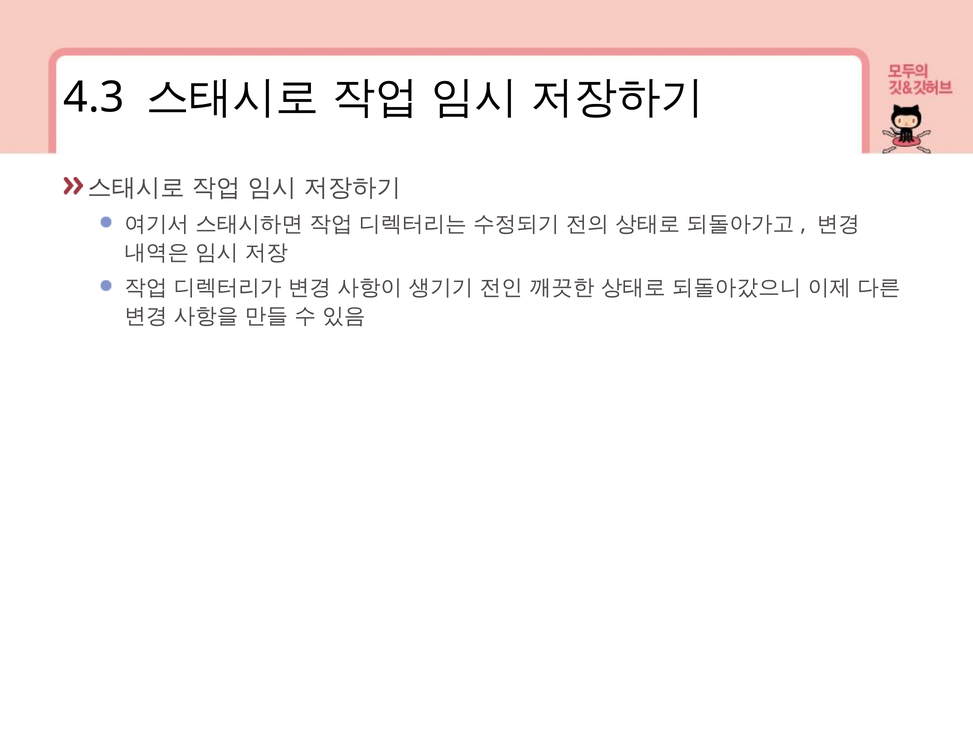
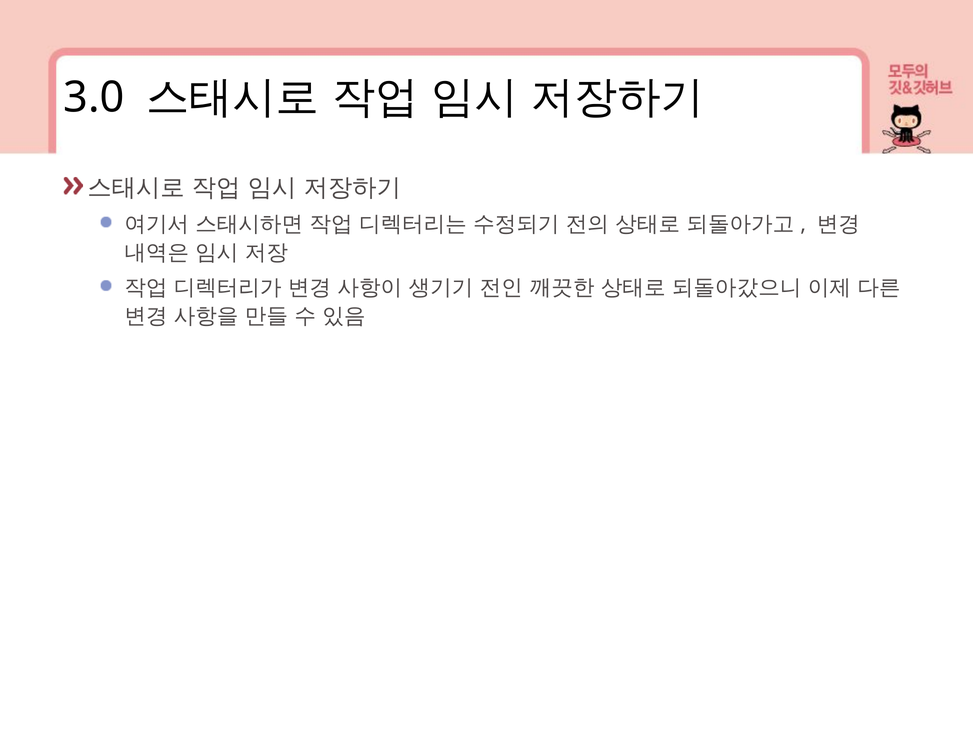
4.3: 4.3 -> 3.0
